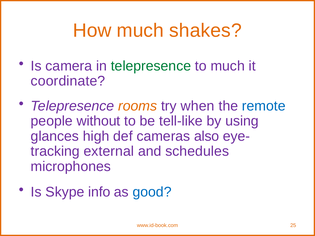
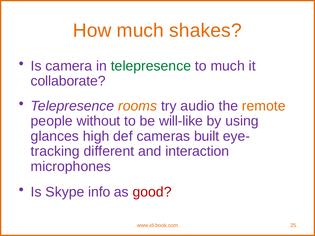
coordinate: coordinate -> collaborate
when: when -> audio
remote colour: blue -> orange
tell-like: tell-like -> will-like
also: also -> built
external: external -> different
schedules: schedules -> interaction
good colour: blue -> red
